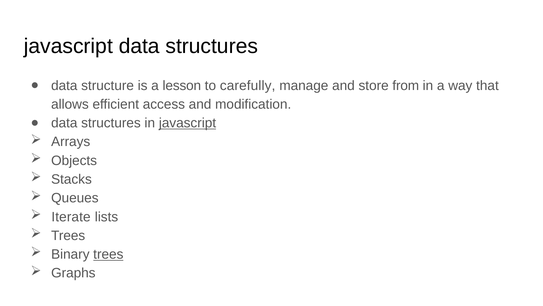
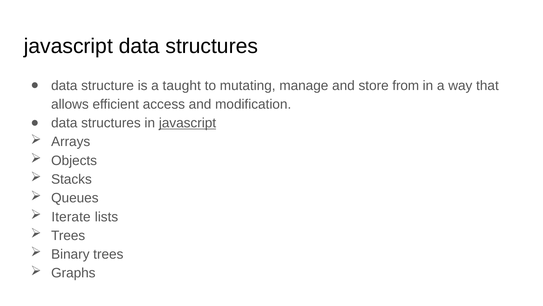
lesson: lesson -> taught
carefully: carefully -> mutating
trees at (108, 254) underline: present -> none
